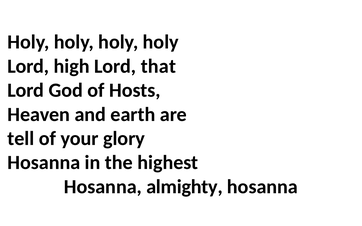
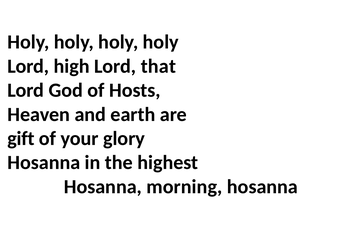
tell: tell -> gift
almighty: almighty -> morning
